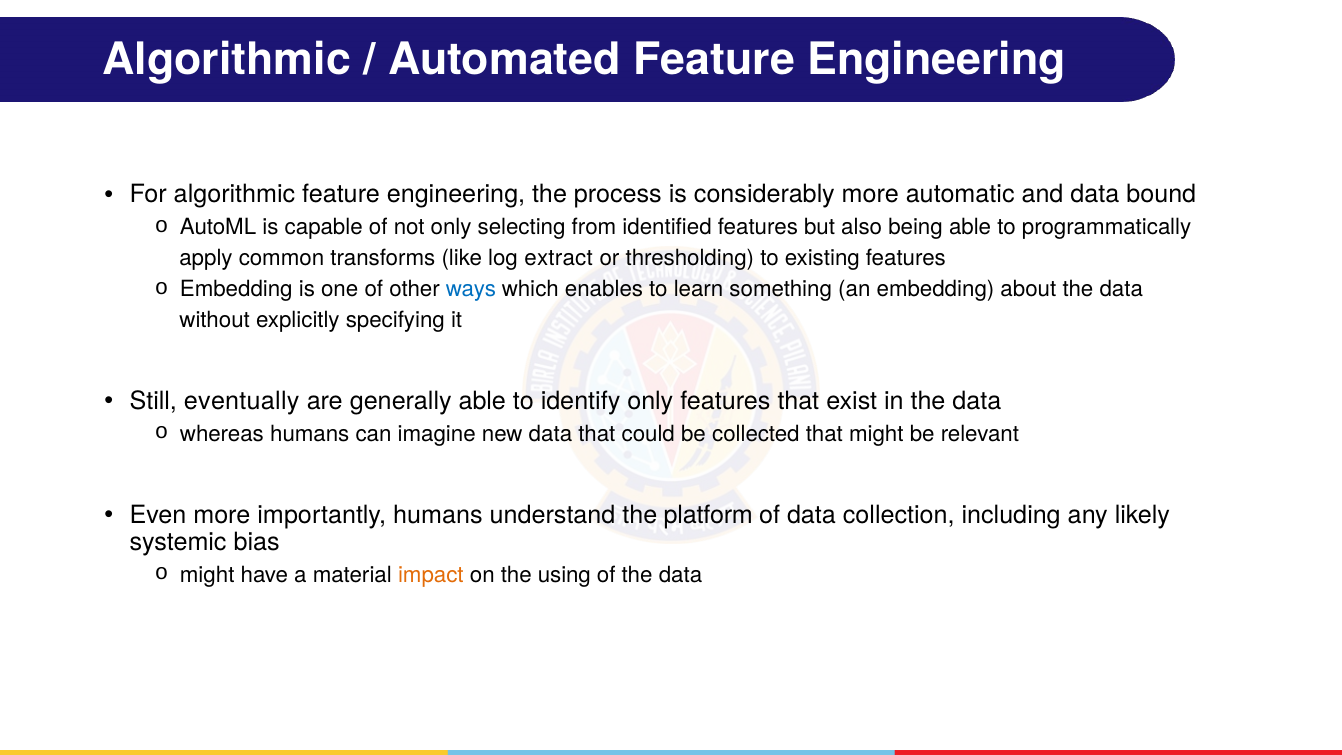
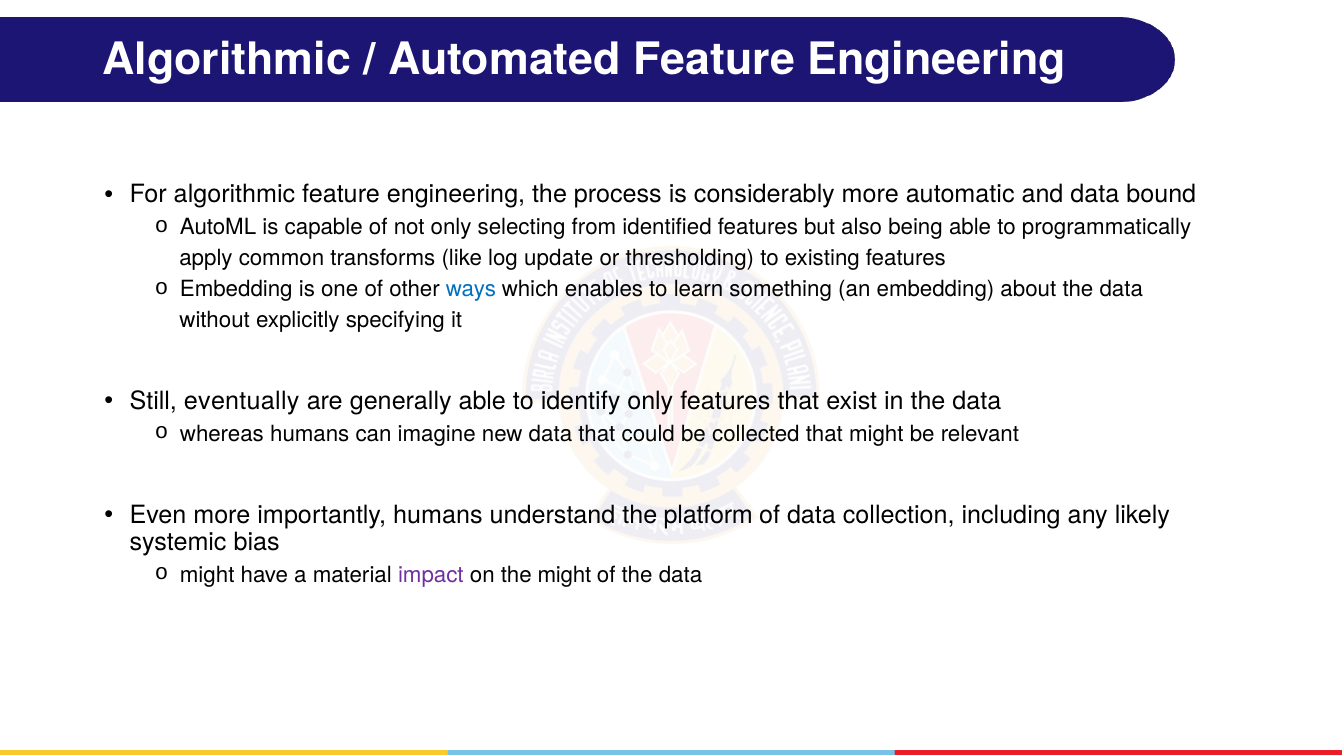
extract: extract -> update
impact colour: orange -> purple
the using: using -> might
